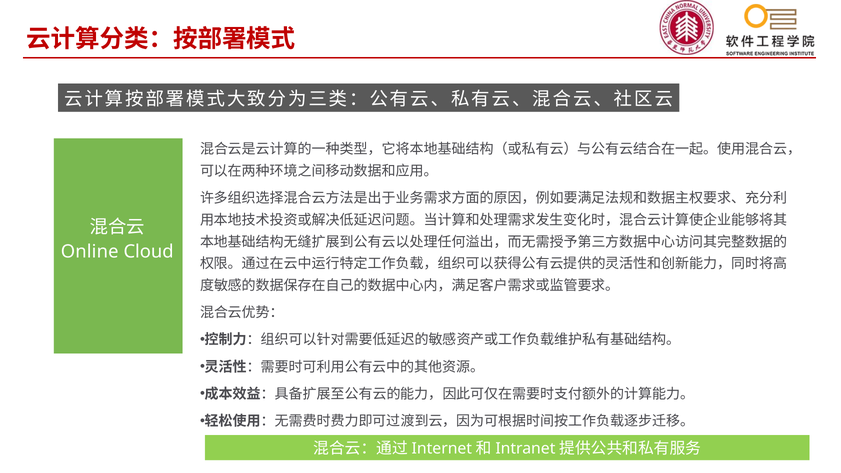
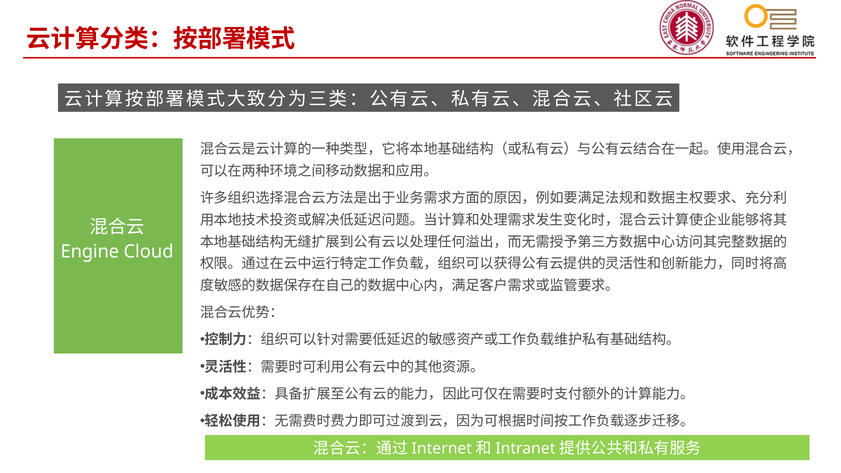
Online: Online -> Engine
